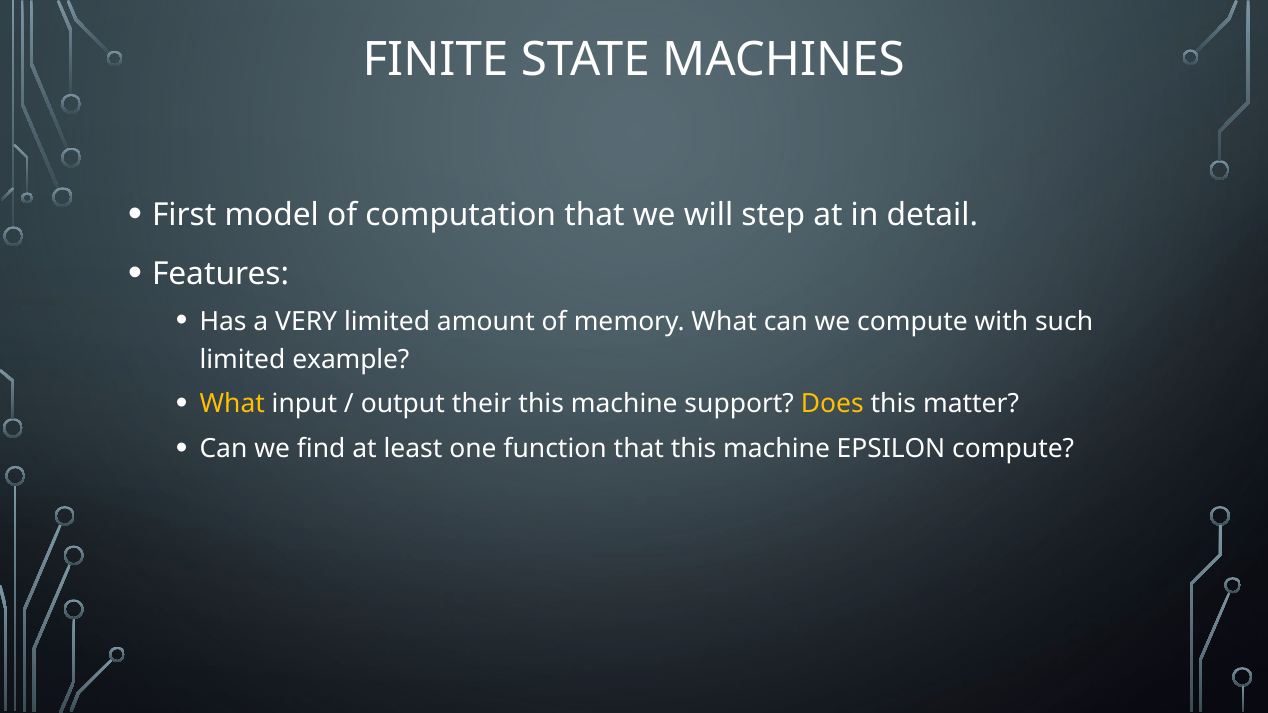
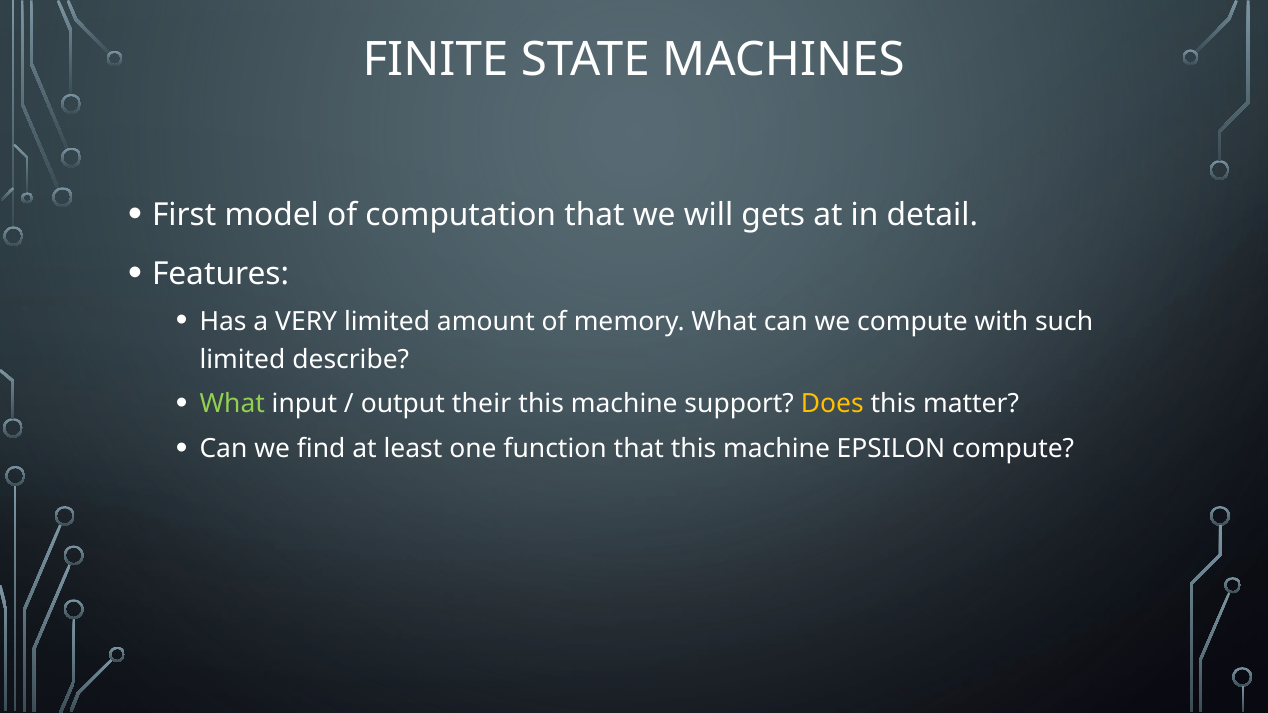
step: step -> gets
example: example -> describe
What at (232, 404) colour: yellow -> light green
